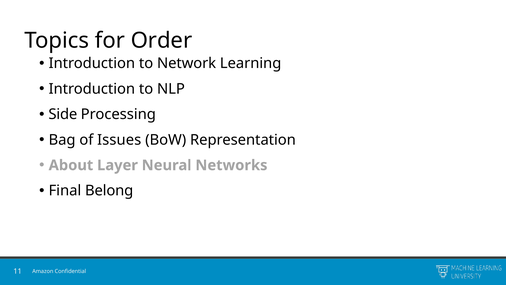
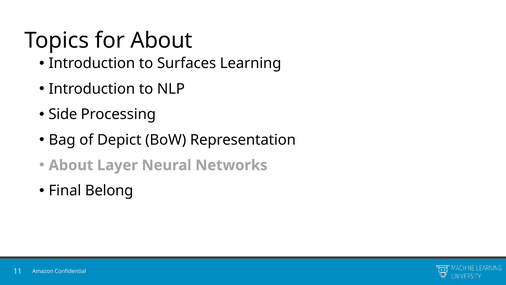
for Order: Order -> About
Network: Network -> Surfaces
Issues: Issues -> Depict
